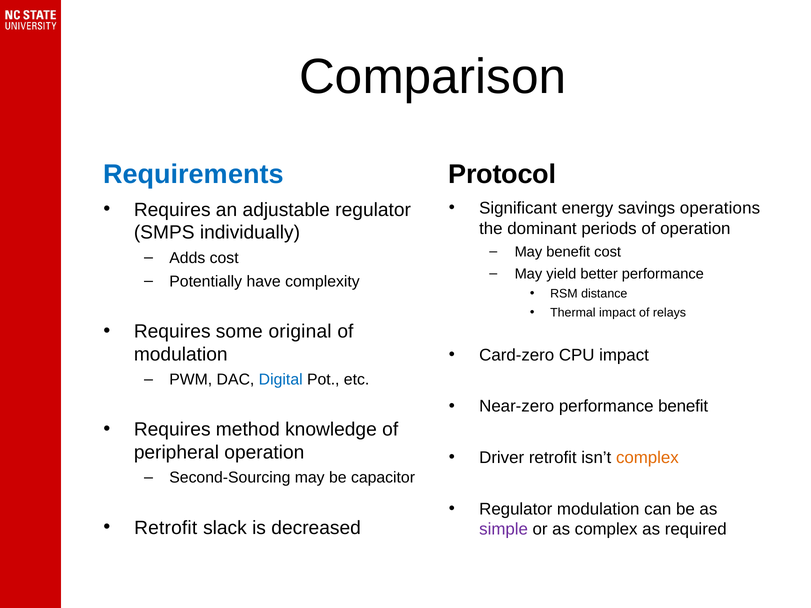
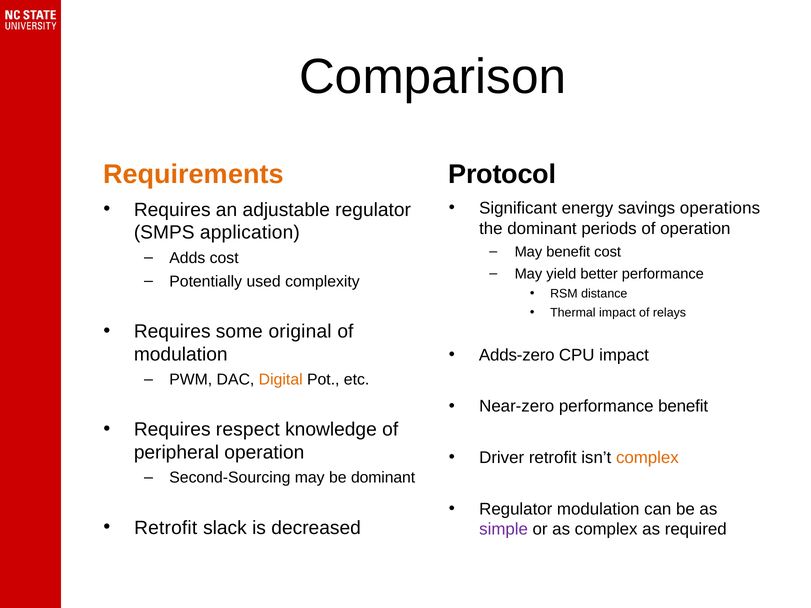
Requirements colour: blue -> orange
individually: individually -> application
have: have -> used
Card-zero: Card-zero -> Adds-zero
Digital colour: blue -> orange
method: method -> respect
be capacitor: capacitor -> dominant
